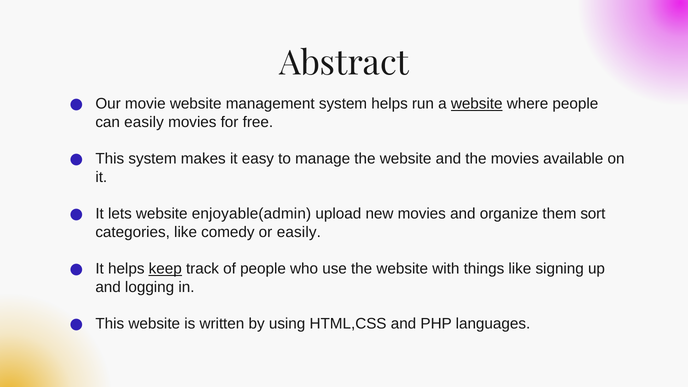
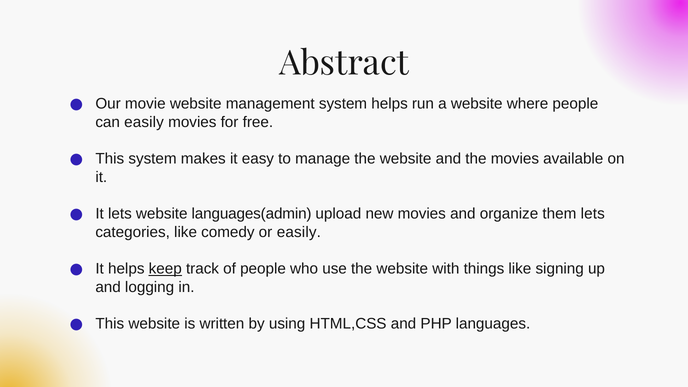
website at (477, 104) underline: present -> none
enjoyable(admin: enjoyable(admin -> languages(admin
them sort: sort -> lets
